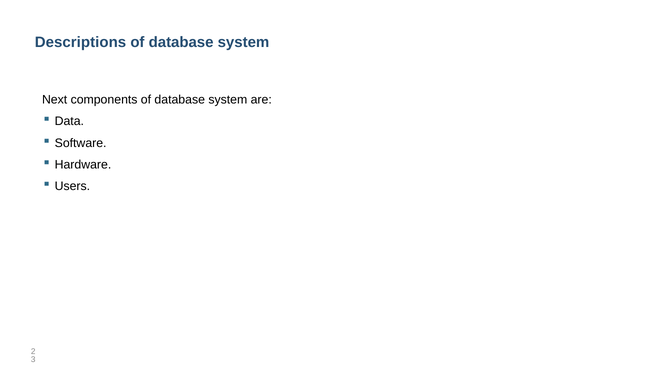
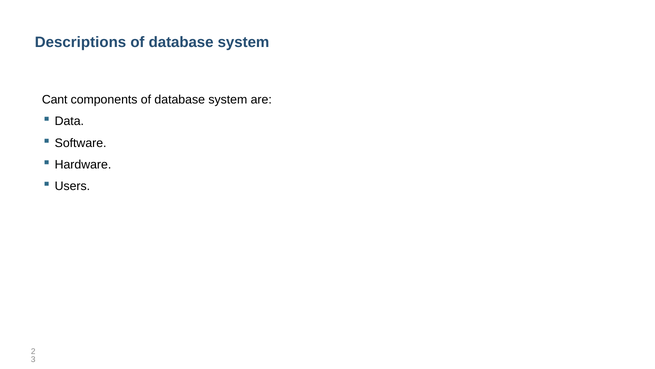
Next: Next -> Cant
